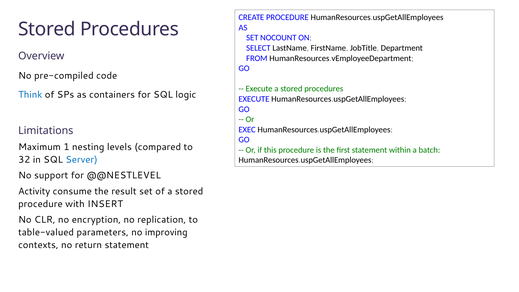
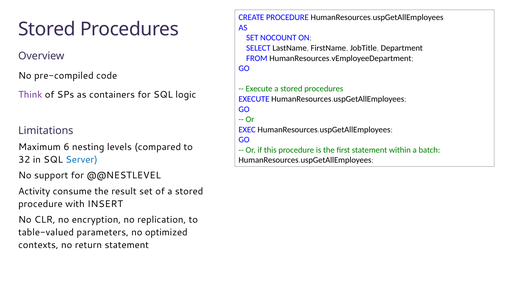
Think colour: blue -> purple
1: 1 -> 6
improving: improving -> optimized
